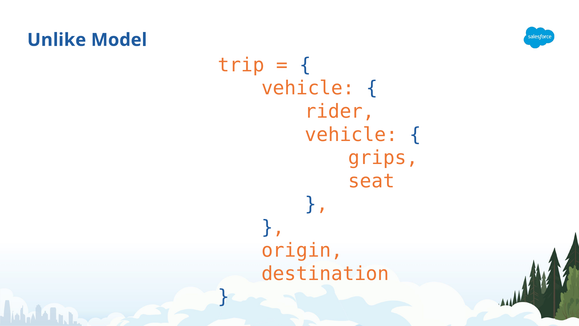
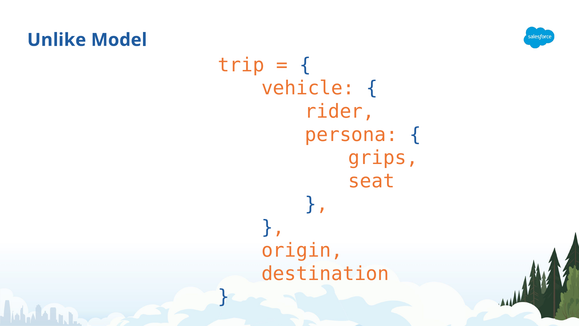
vehicle at (351, 135): vehicle -> persona
